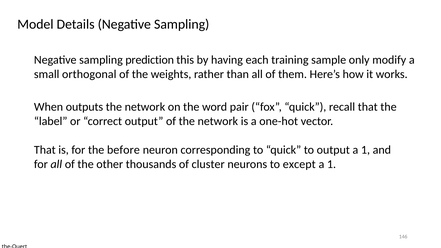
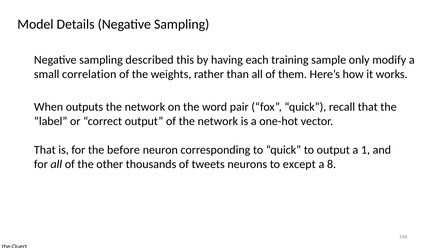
prediction: prediction -> described
orthogonal: orthogonal -> correlation
cluster: cluster -> tweets
1 at (332, 164): 1 -> 8
